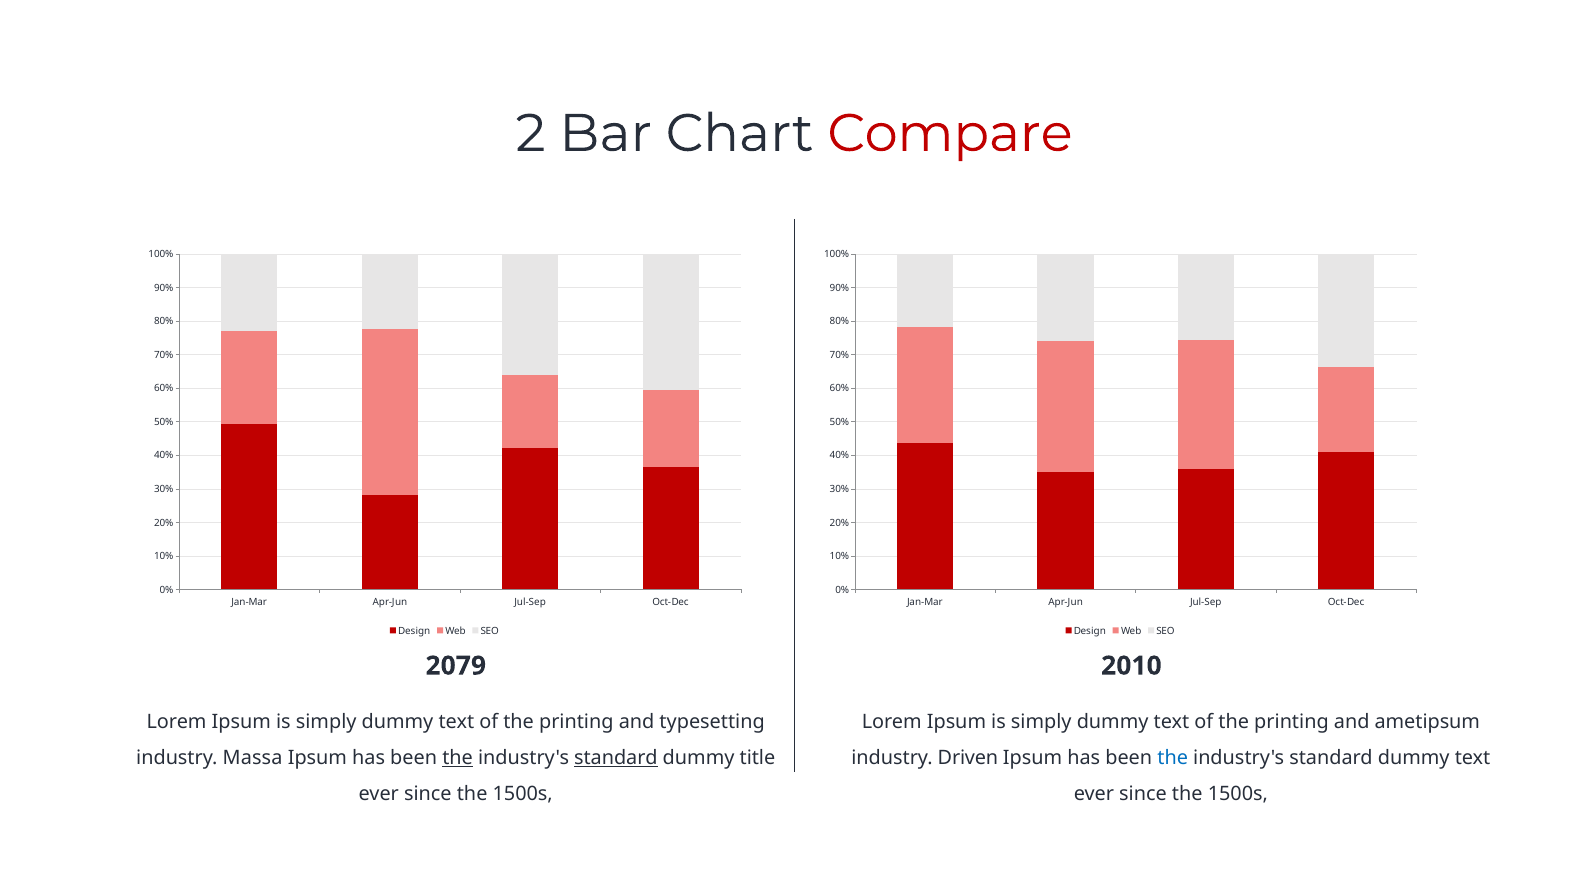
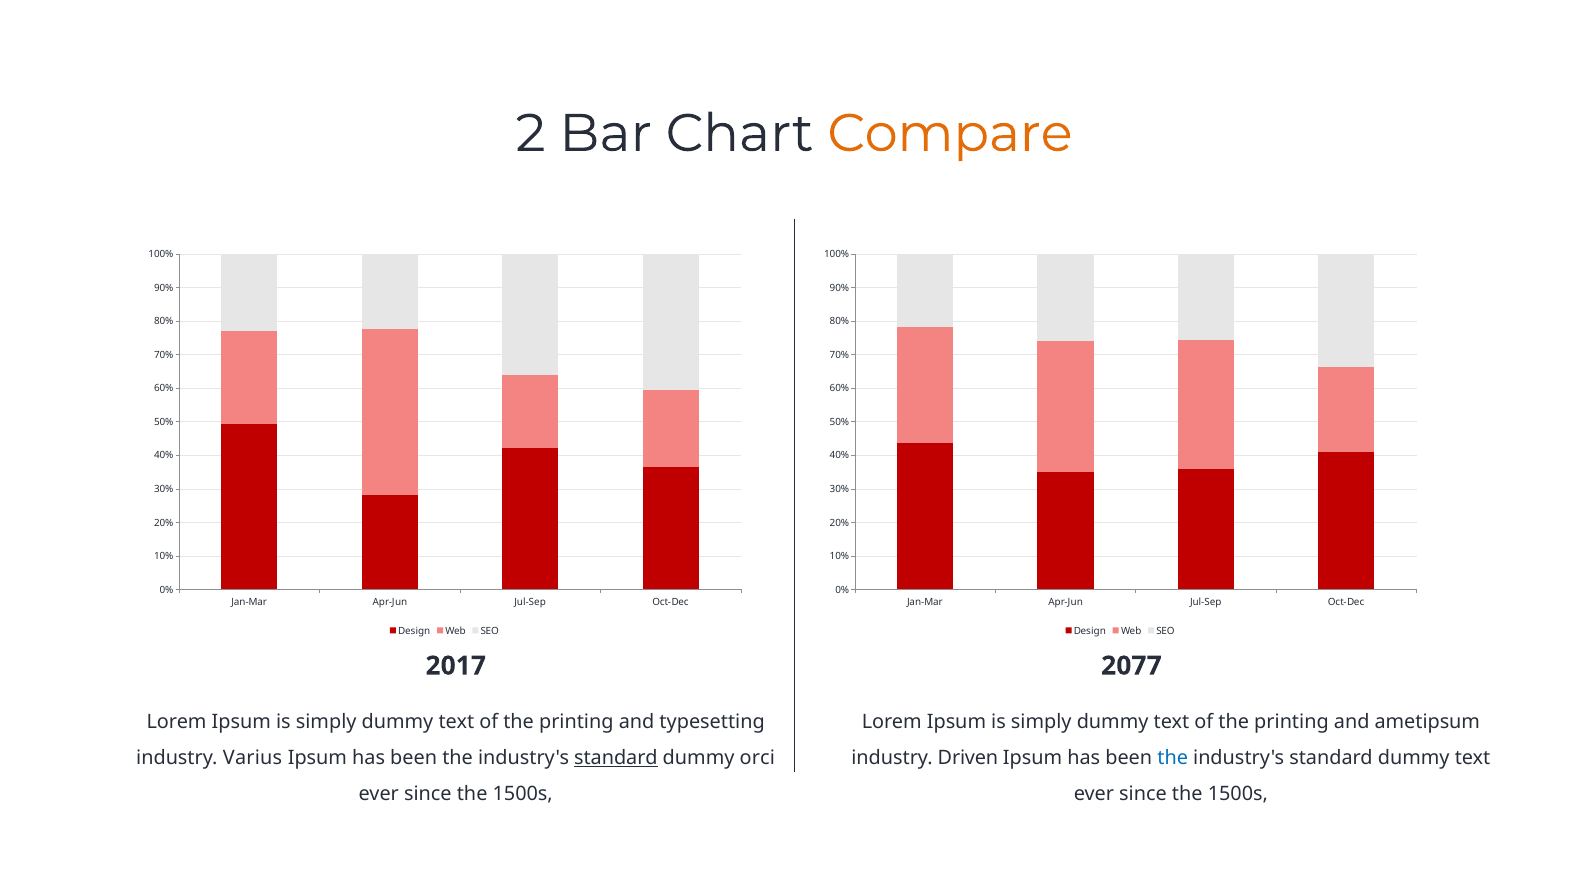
Compare colour: red -> orange
2079: 2079 -> 2017
2010: 2010 -> 2077
Massa: Massa -> Varius
the at (458, 758) underline: present -> none
title: title -> orci
